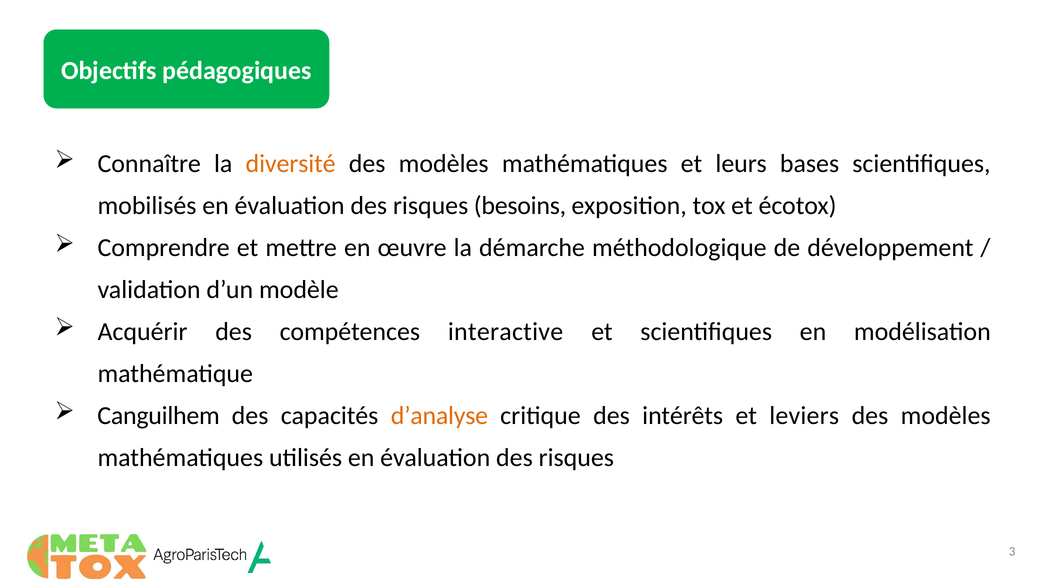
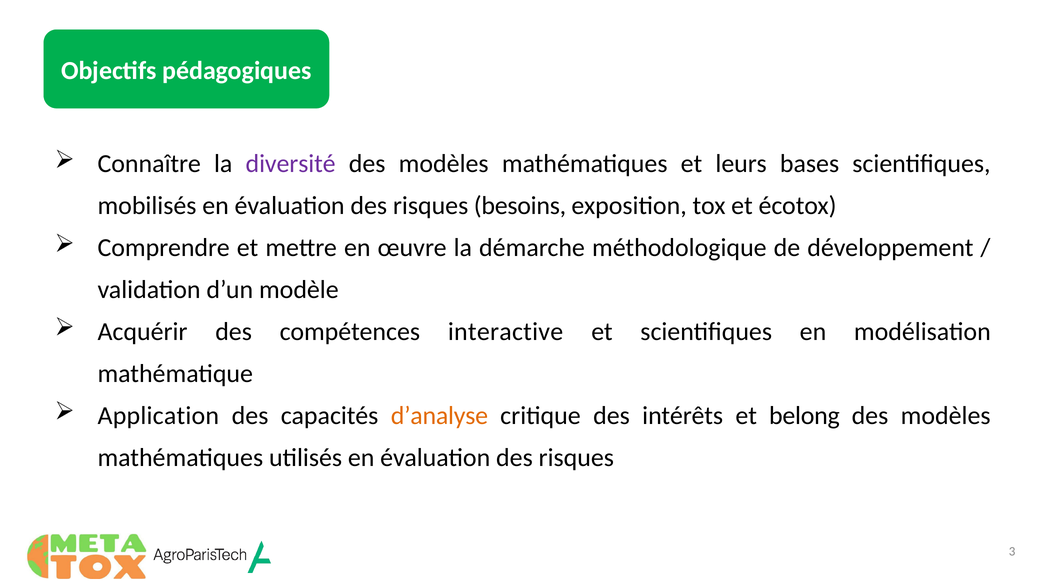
diversité colour: orange -> purple
Canguilhem: Canguilhem -> Application
leviers: leviers -> belong
